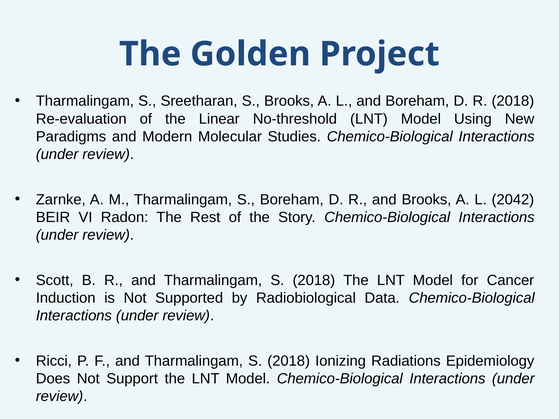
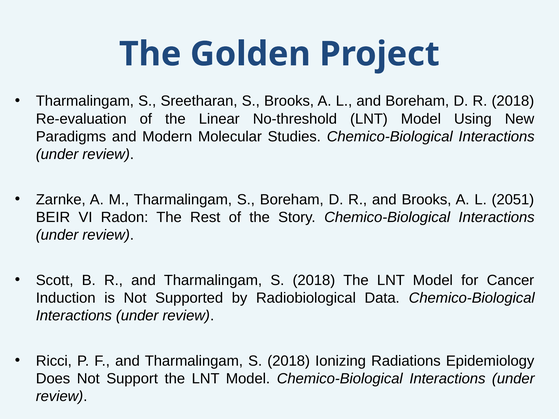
2042: 2042 -> 2051
